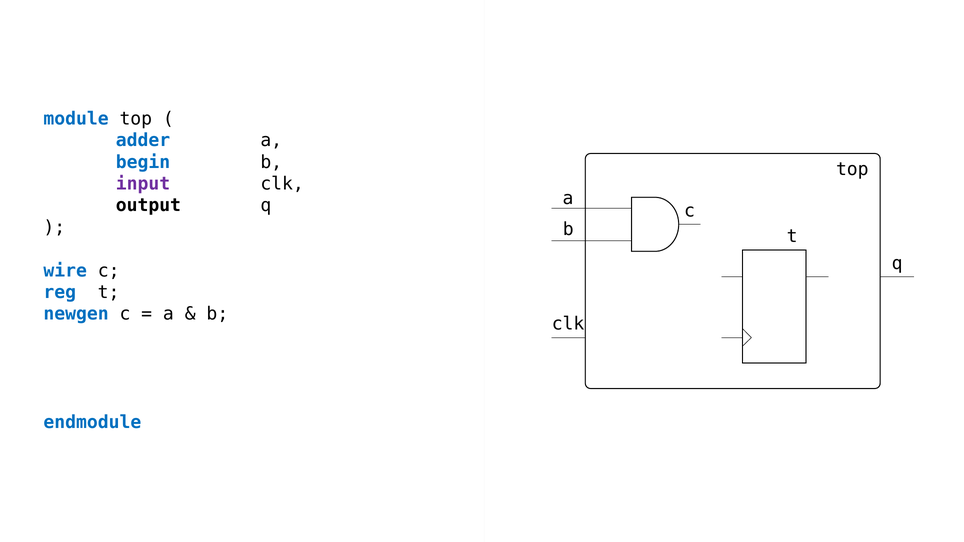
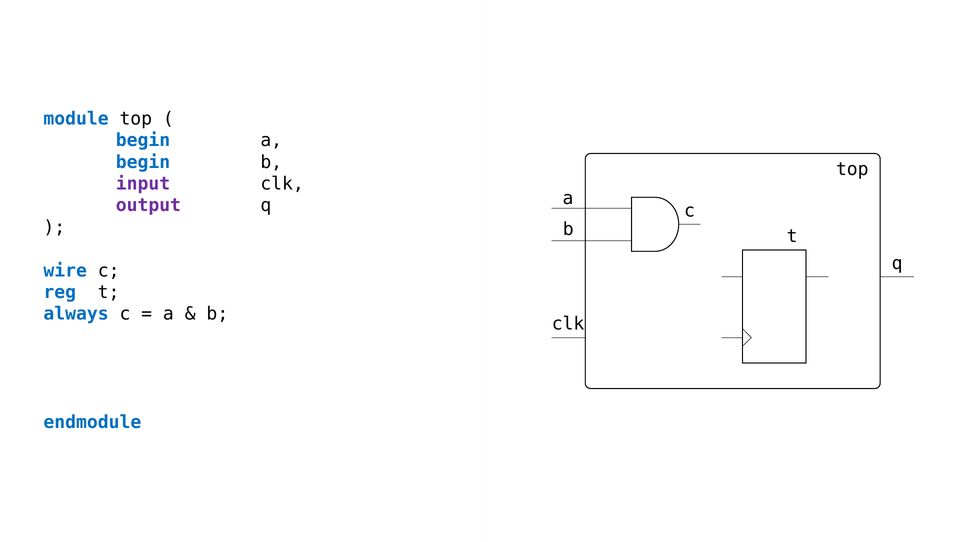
adder at (143, 141): adder -> begin
output colour: black -> purple
newgen: newgen -> always
